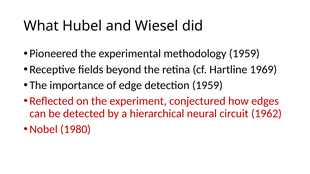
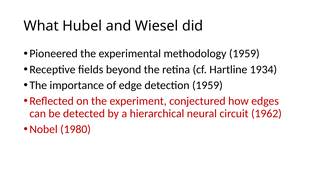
1969: 1969 -> 1934
